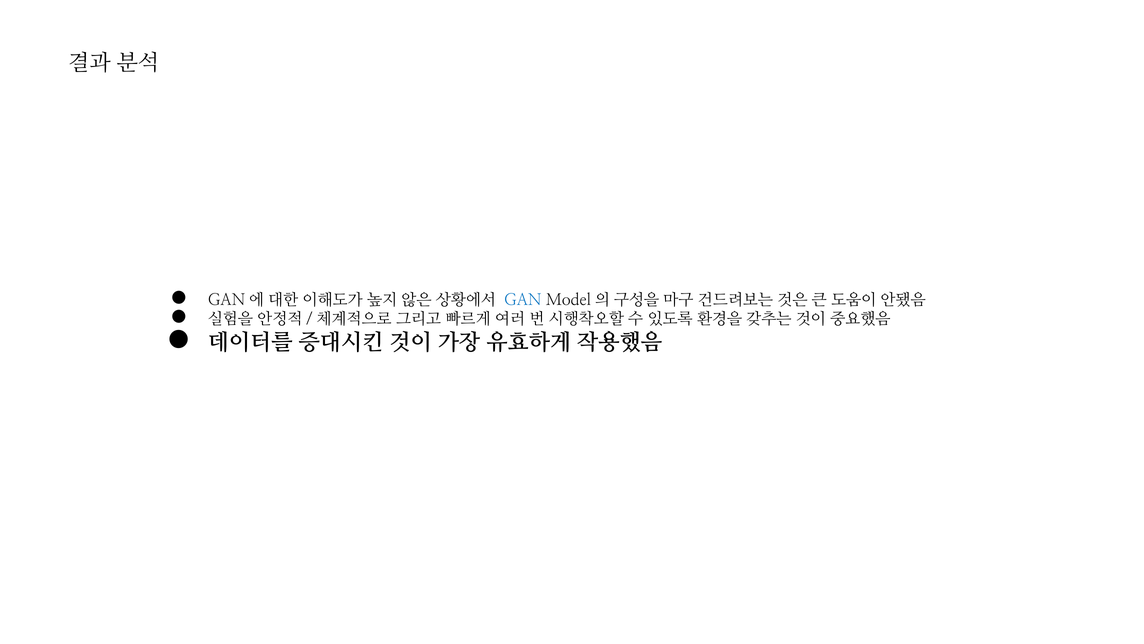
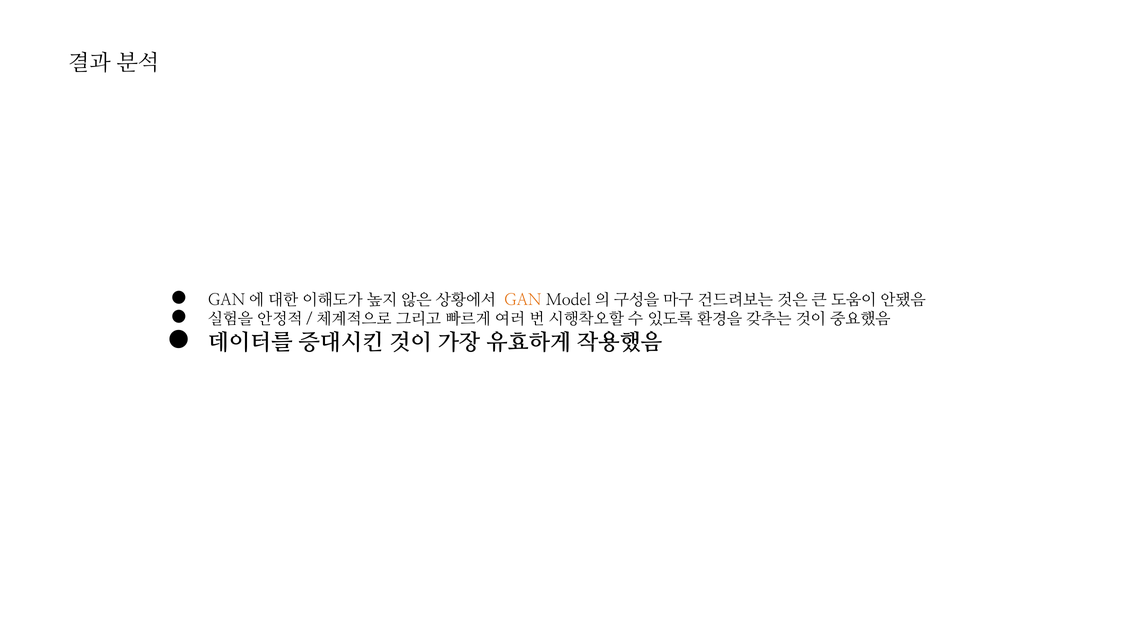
GAN colour: blue -> orange
